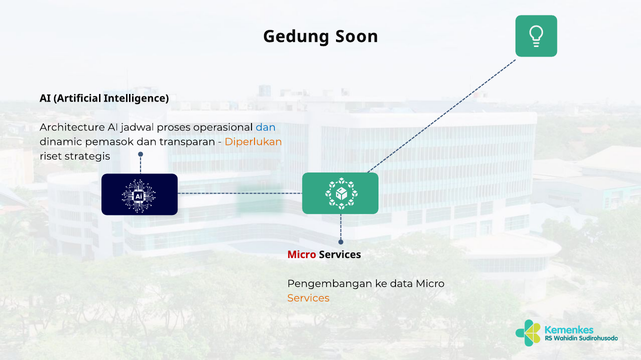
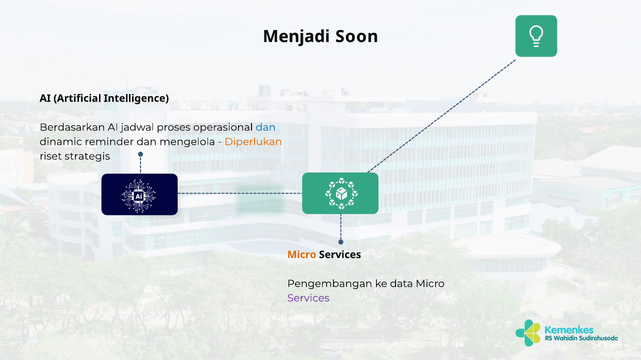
Gedung: Gedung -> Menjadi
Architecture: Architecture -> Berdasarkan
pemasok: pemasok -> reminder
transparan: transparan -> mengelola
Micro at (302, 255) colour: red -> orange
Services at (308, 299) colour: orange -> purple
